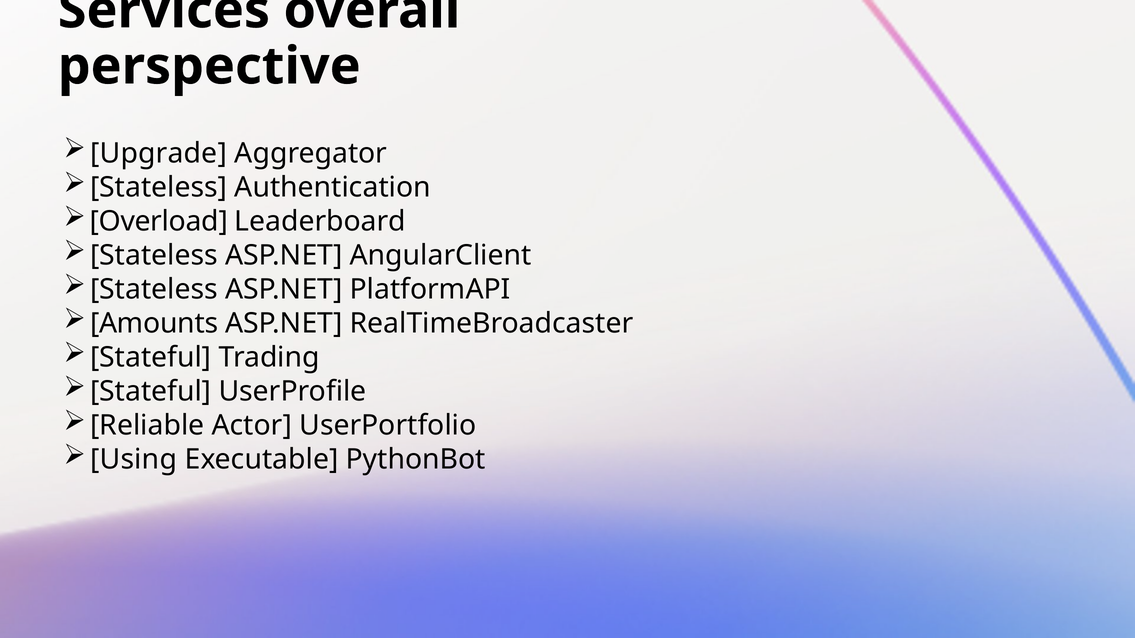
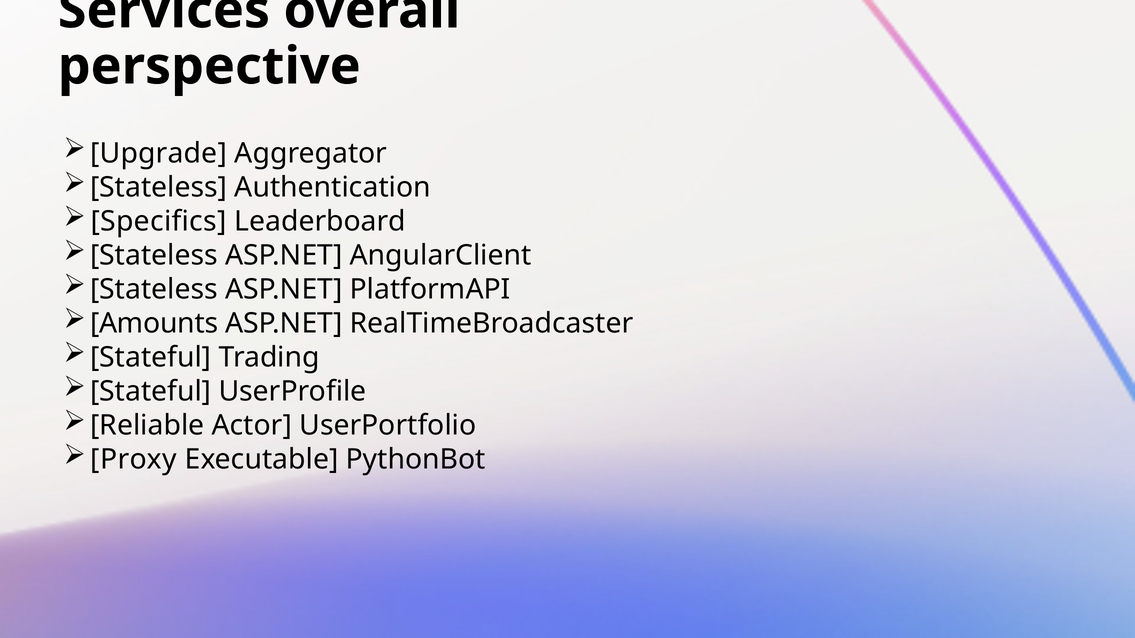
Overload: Overload -> Specifics
Using: Using -> Proxy
